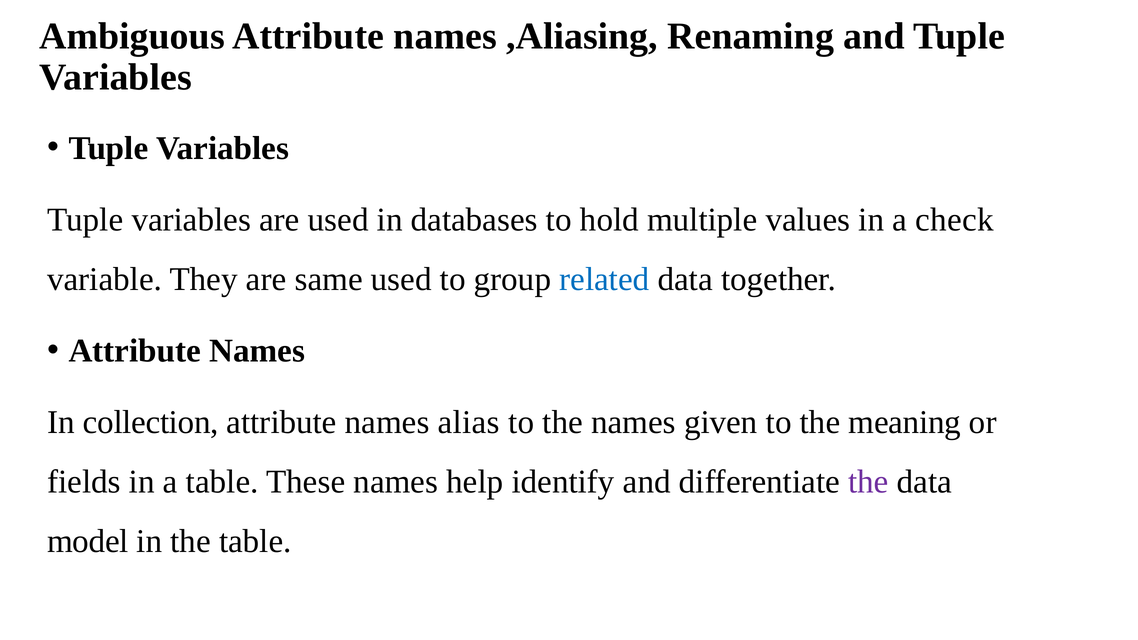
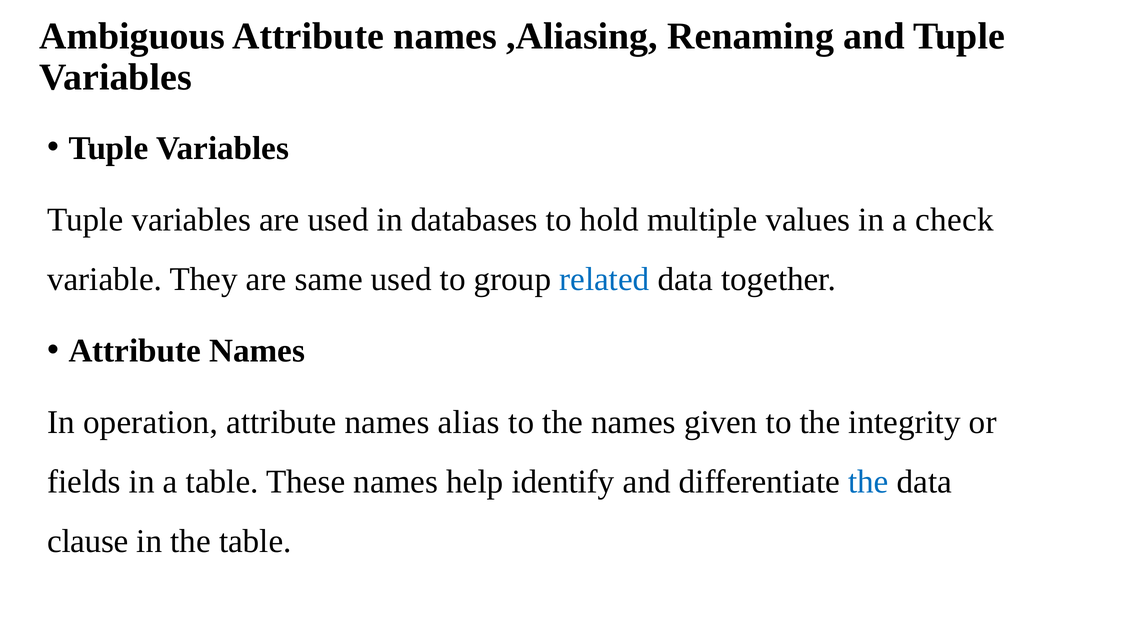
collection: collection -> operation
meaning: meaning -> integrity
the at (868, 482) colour: purple -> blue
model: model -> clause
